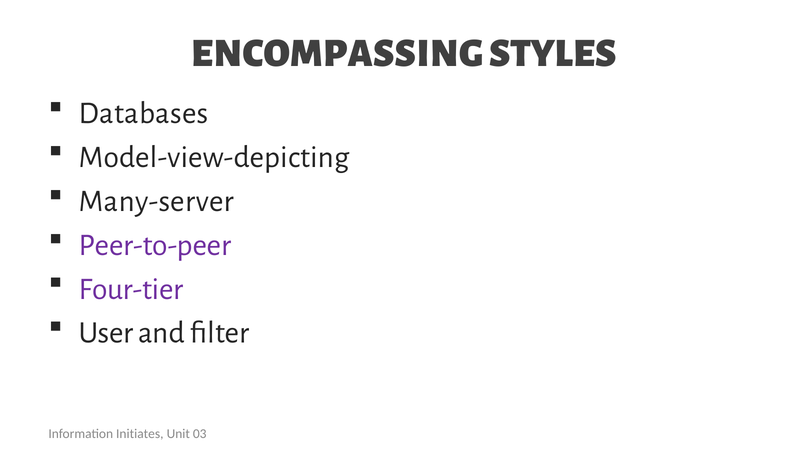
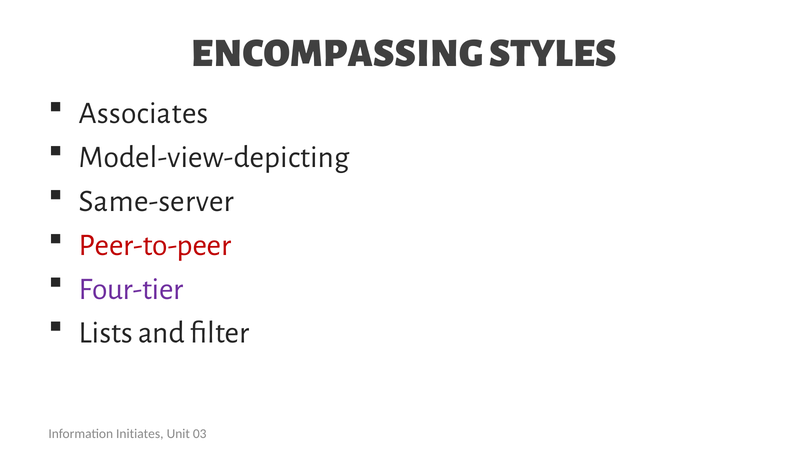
Databases: Databases -> Associates
Many-server: Many-server -> Same-server
Peer-to-peer colour: purple -> red
User: User -> Lists
